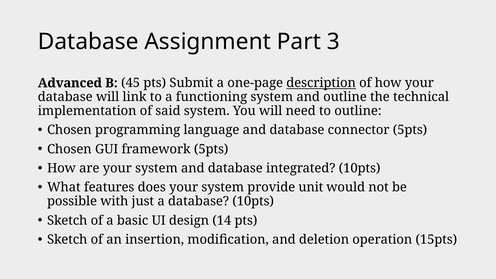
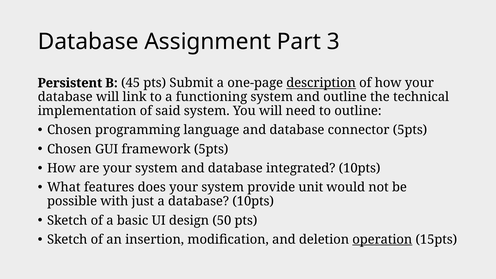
Advanced: Advanced -> Persistent
14: 14 -> 50
operation underline: none -> present
